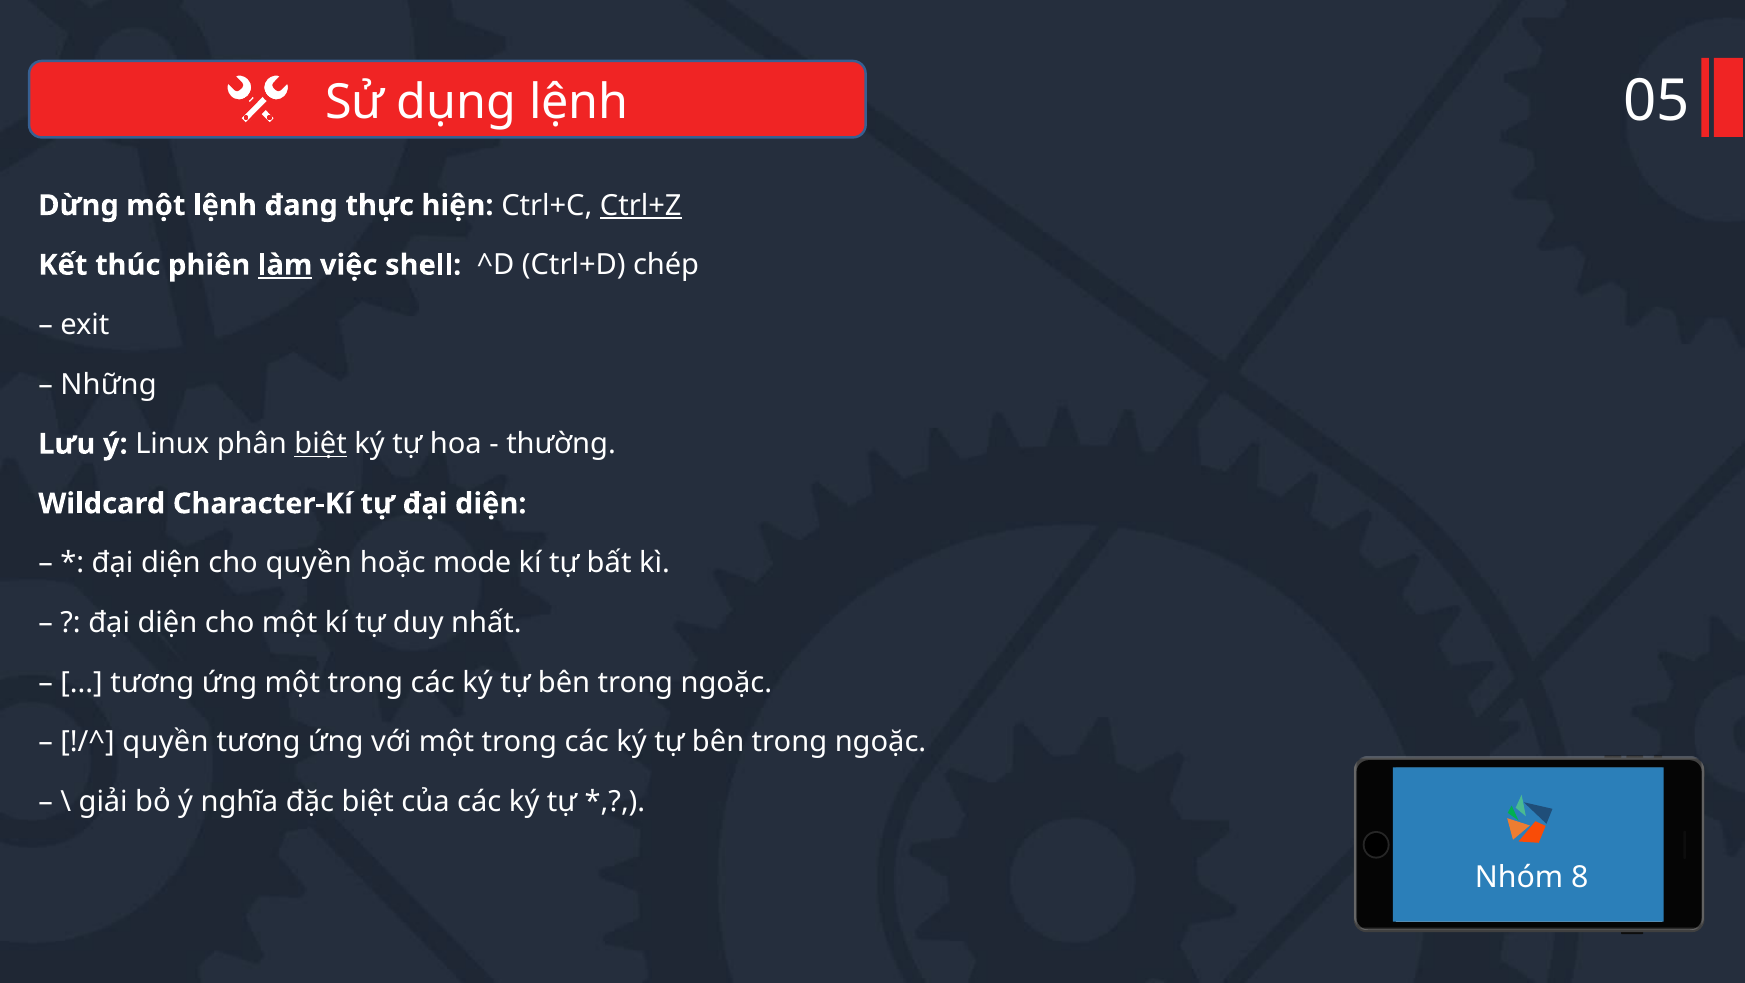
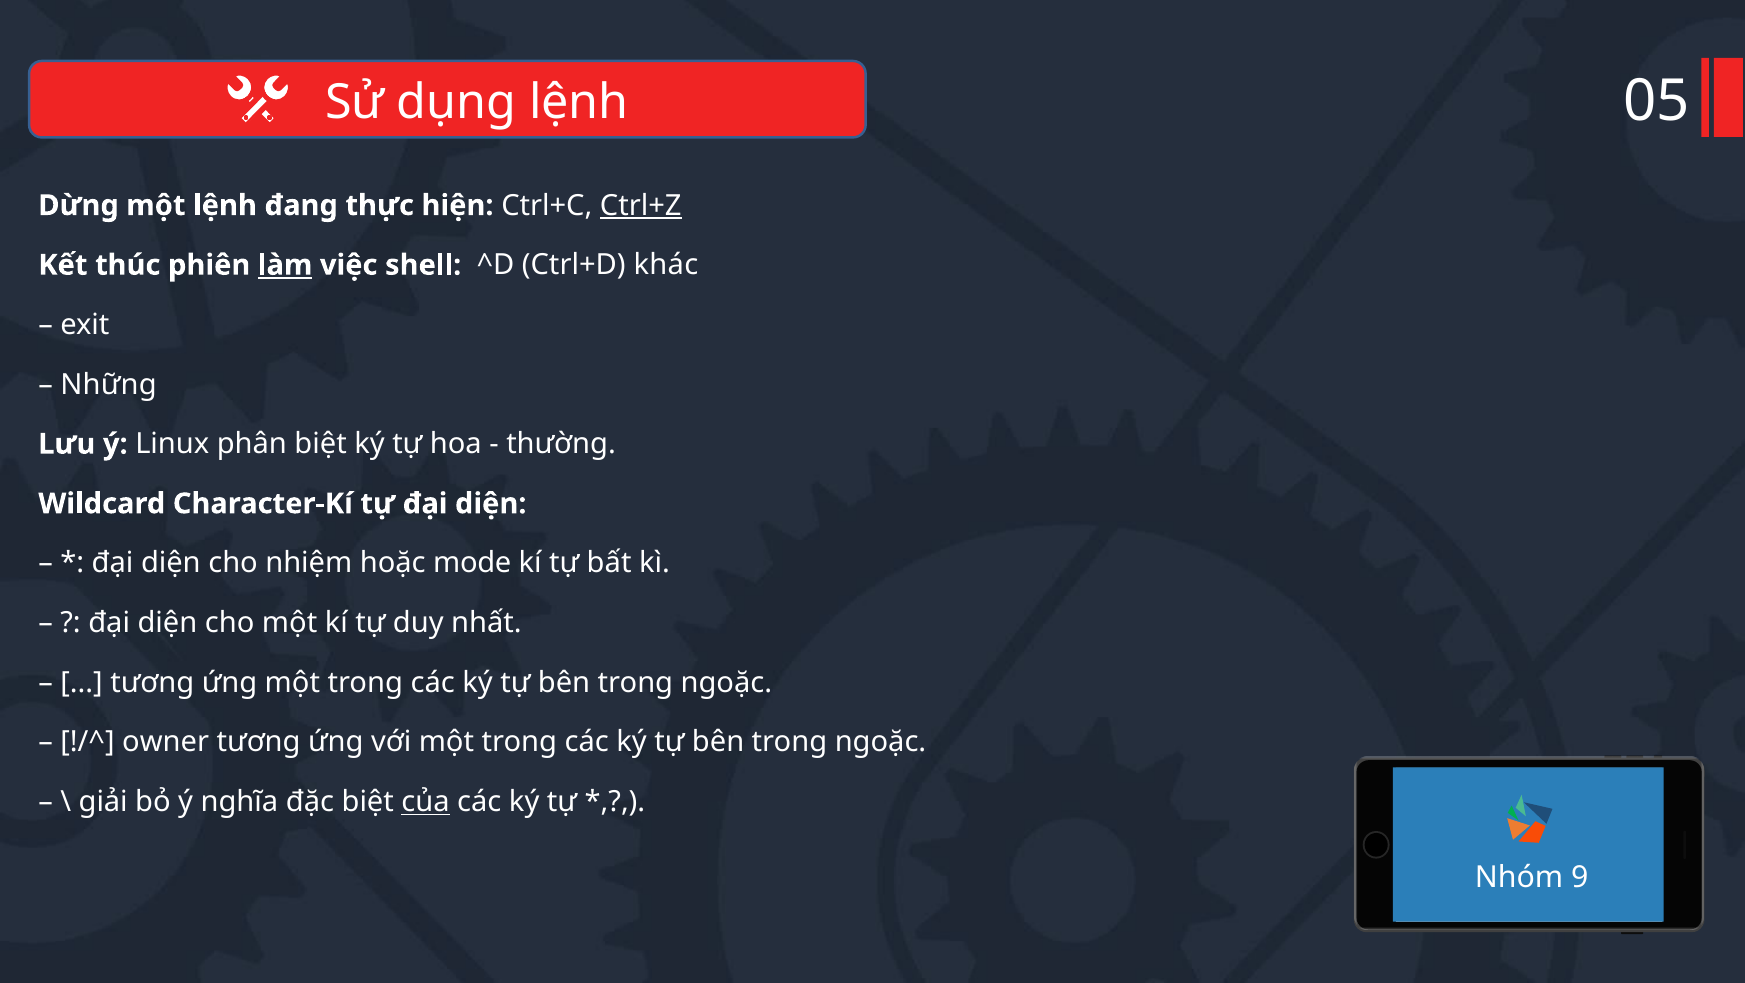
chép: chép -> khác
biệt at (321, 444) underline: present -> none
cho quyền: quyền -> nhiệm
quyền at (166, 742): quyền -> owner
của underline: none -> present
8: 8 -> 9
